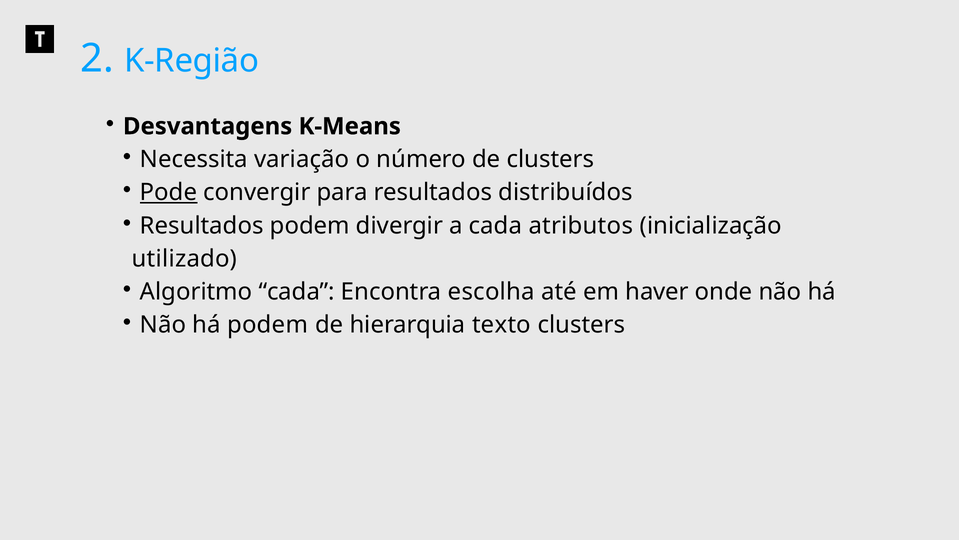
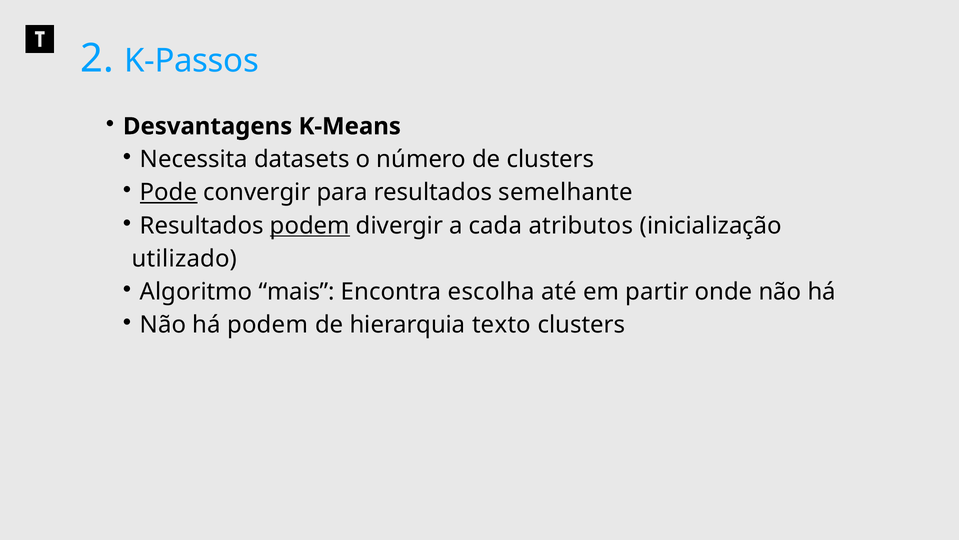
K-Região: K-Região -> K-Passos
variação: variação -> datasets
distribuídos: distribuídos -> semelhante
podem at (310, 225) underline: none -> present
Algoritmo cada: cada -> mais
haver: haver -> partir
